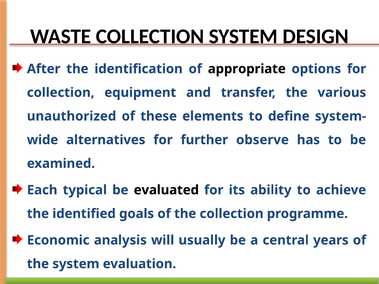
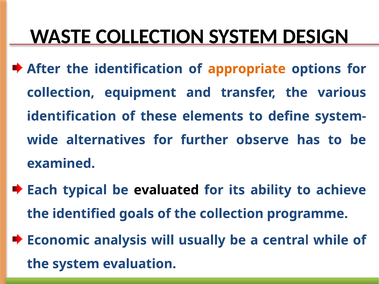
appropriate colour: black -> orange
unauthorized at (72, 116): unauthorized -> identification
years: years -> while
